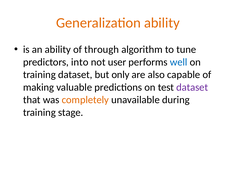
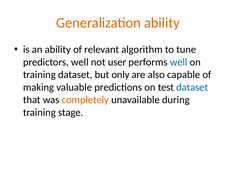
through: through -> relevant
predictors into: into -> well
dataset at (192, 87) colour: purple -> blue
